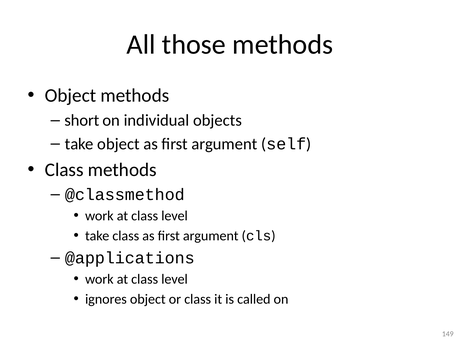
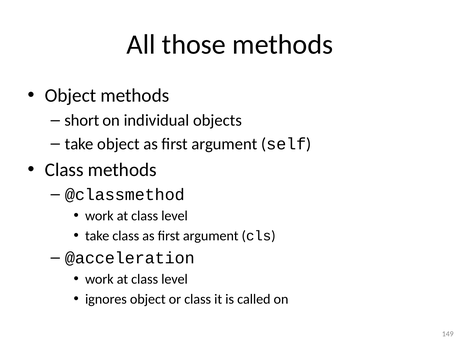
@applications: @applications -> @acceleration
